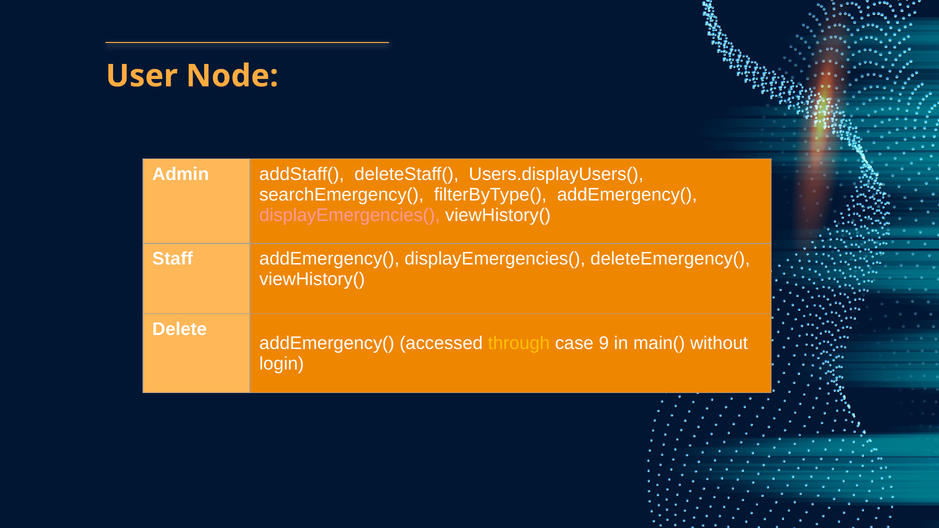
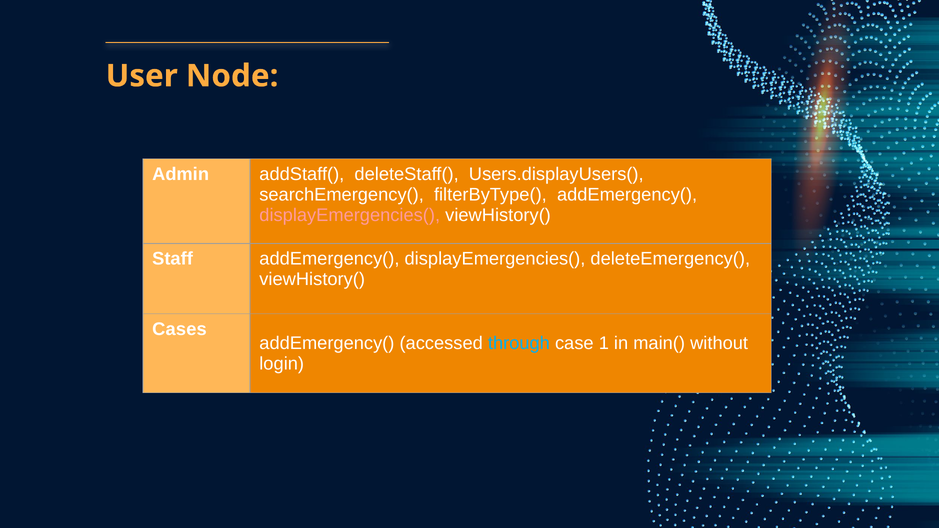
Delete: Delete -> Cases
through colour: yellow -> light blue
9: 9 -> 1
